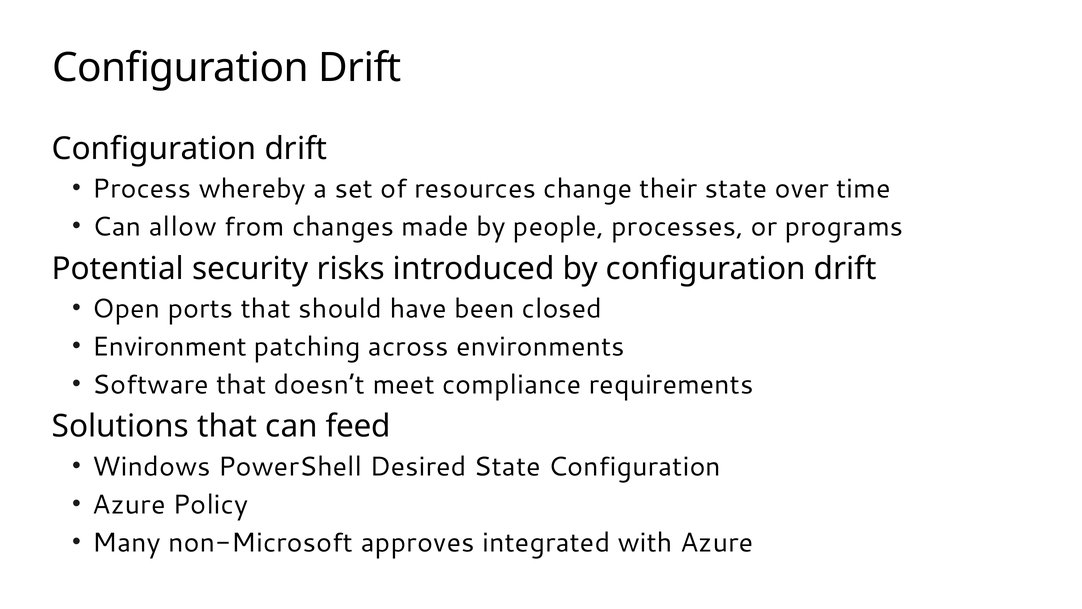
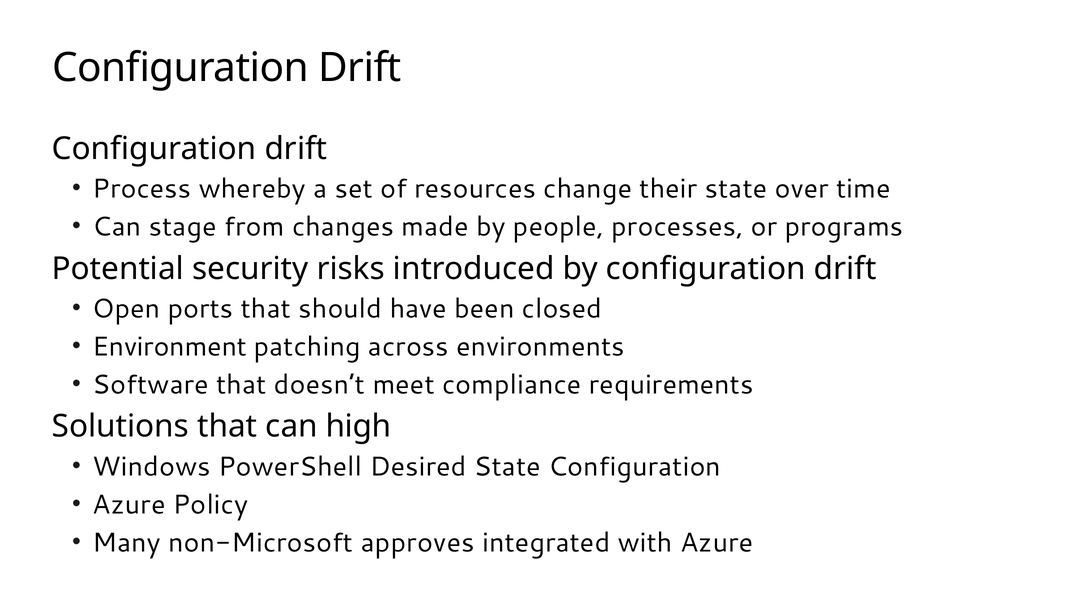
allow: allow -> stage
feed: feed -> high
